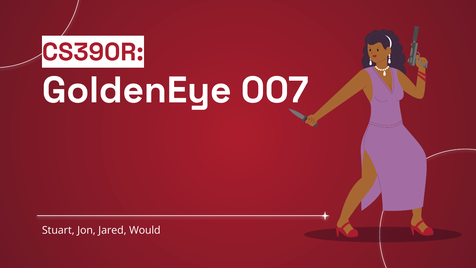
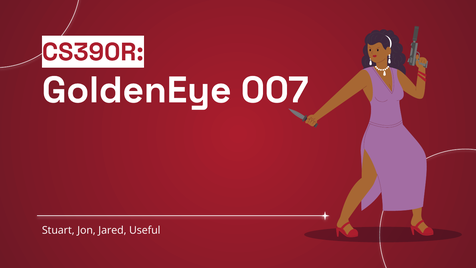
Would: Would -> Useful
